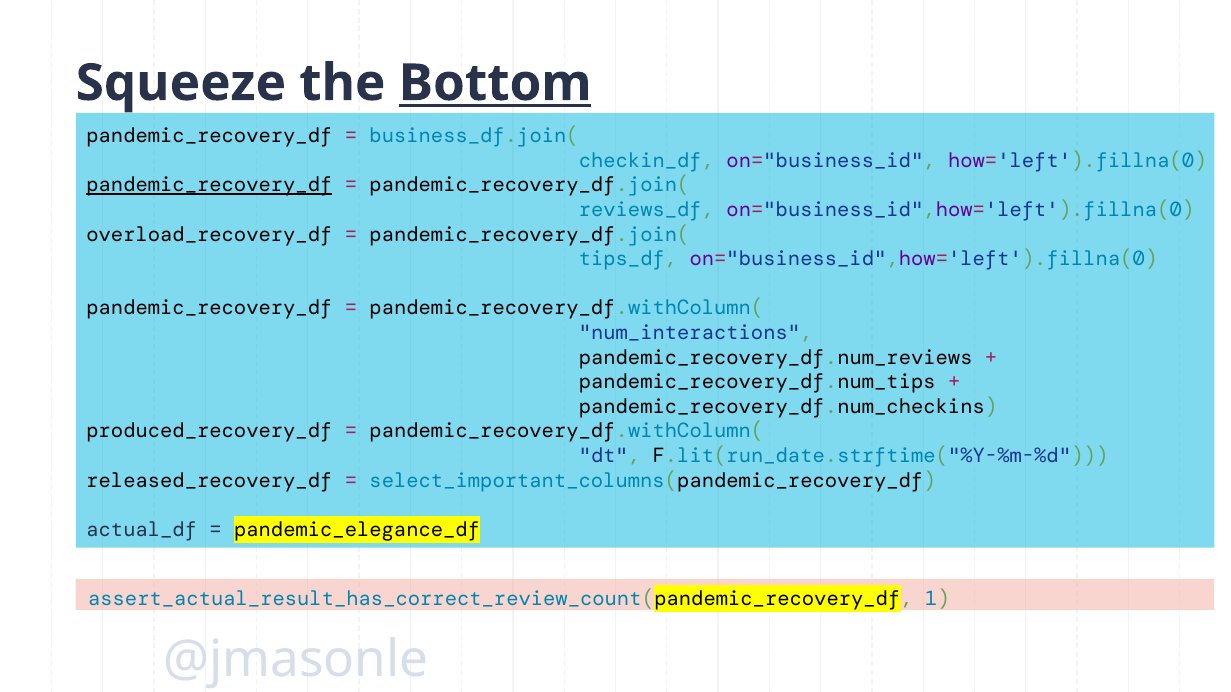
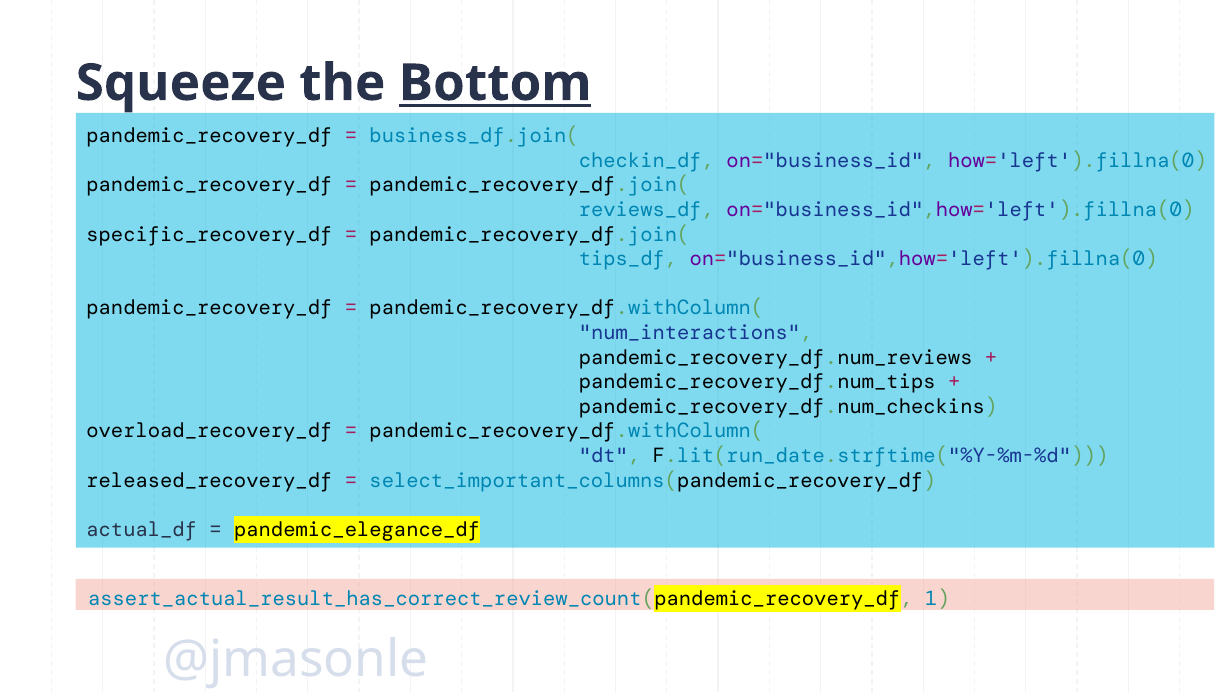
pandemic_recovery_df at (209, 185) underline: present -> none
overload_recovery_df: overload_recovery_df -> specific_recovery_df
produced_recovery_df: produced_recovery_df -> overload_recovery_df
